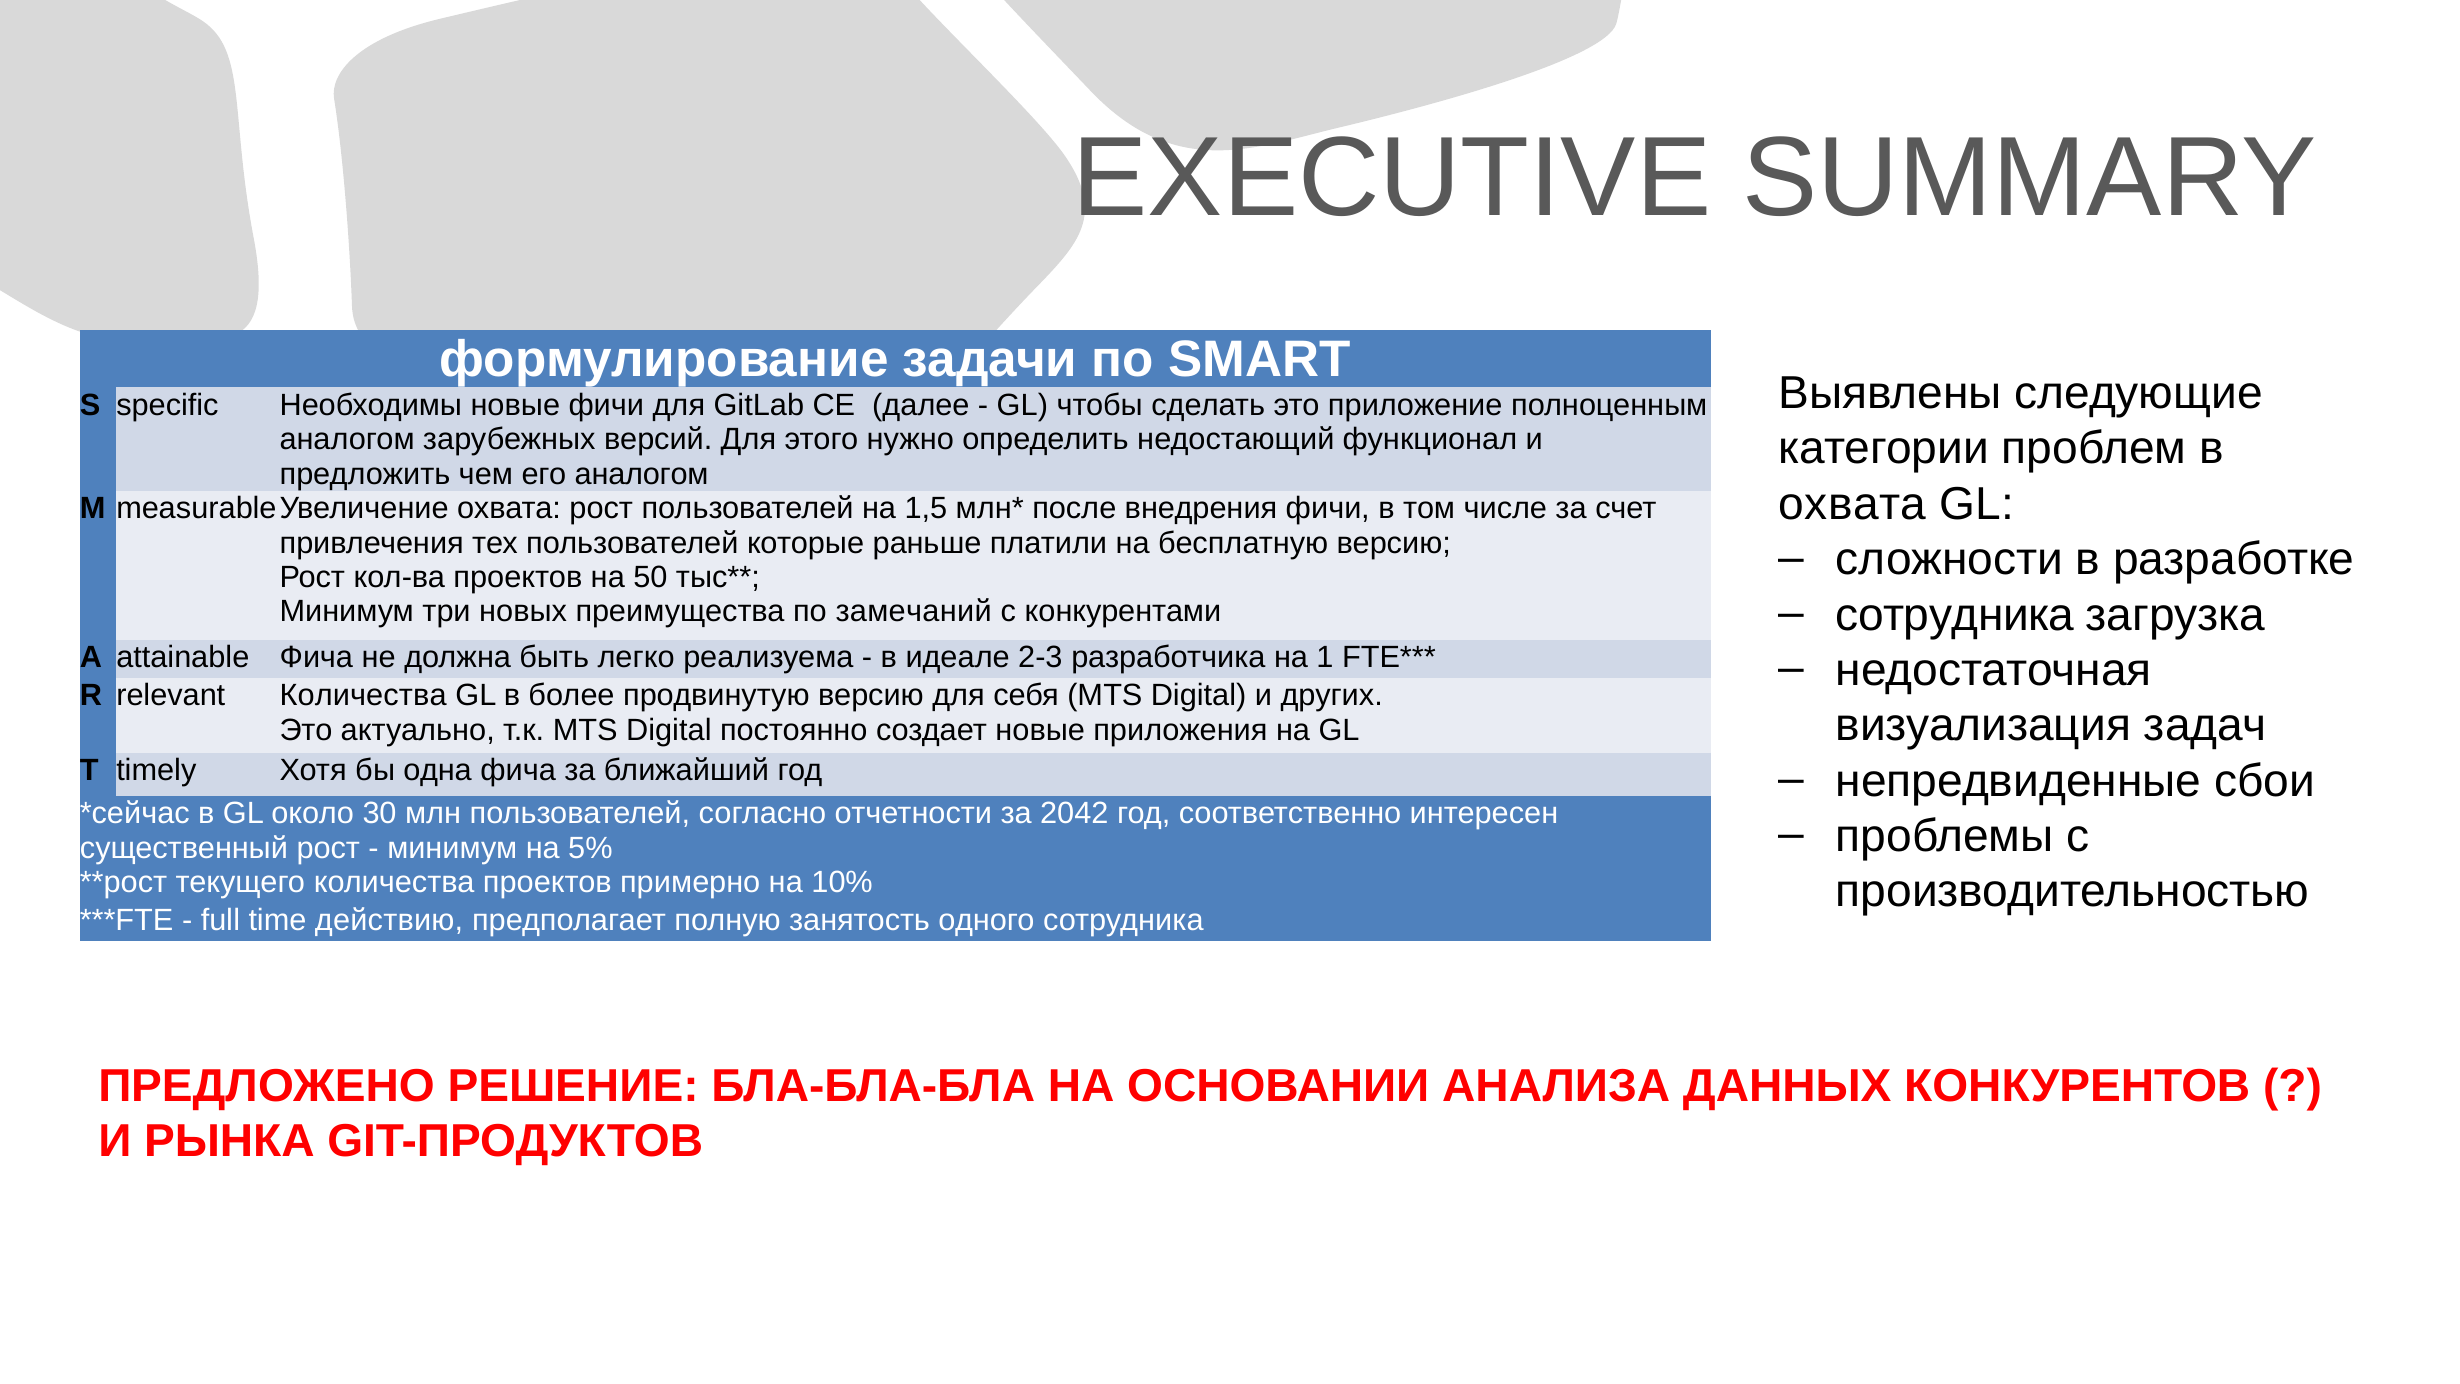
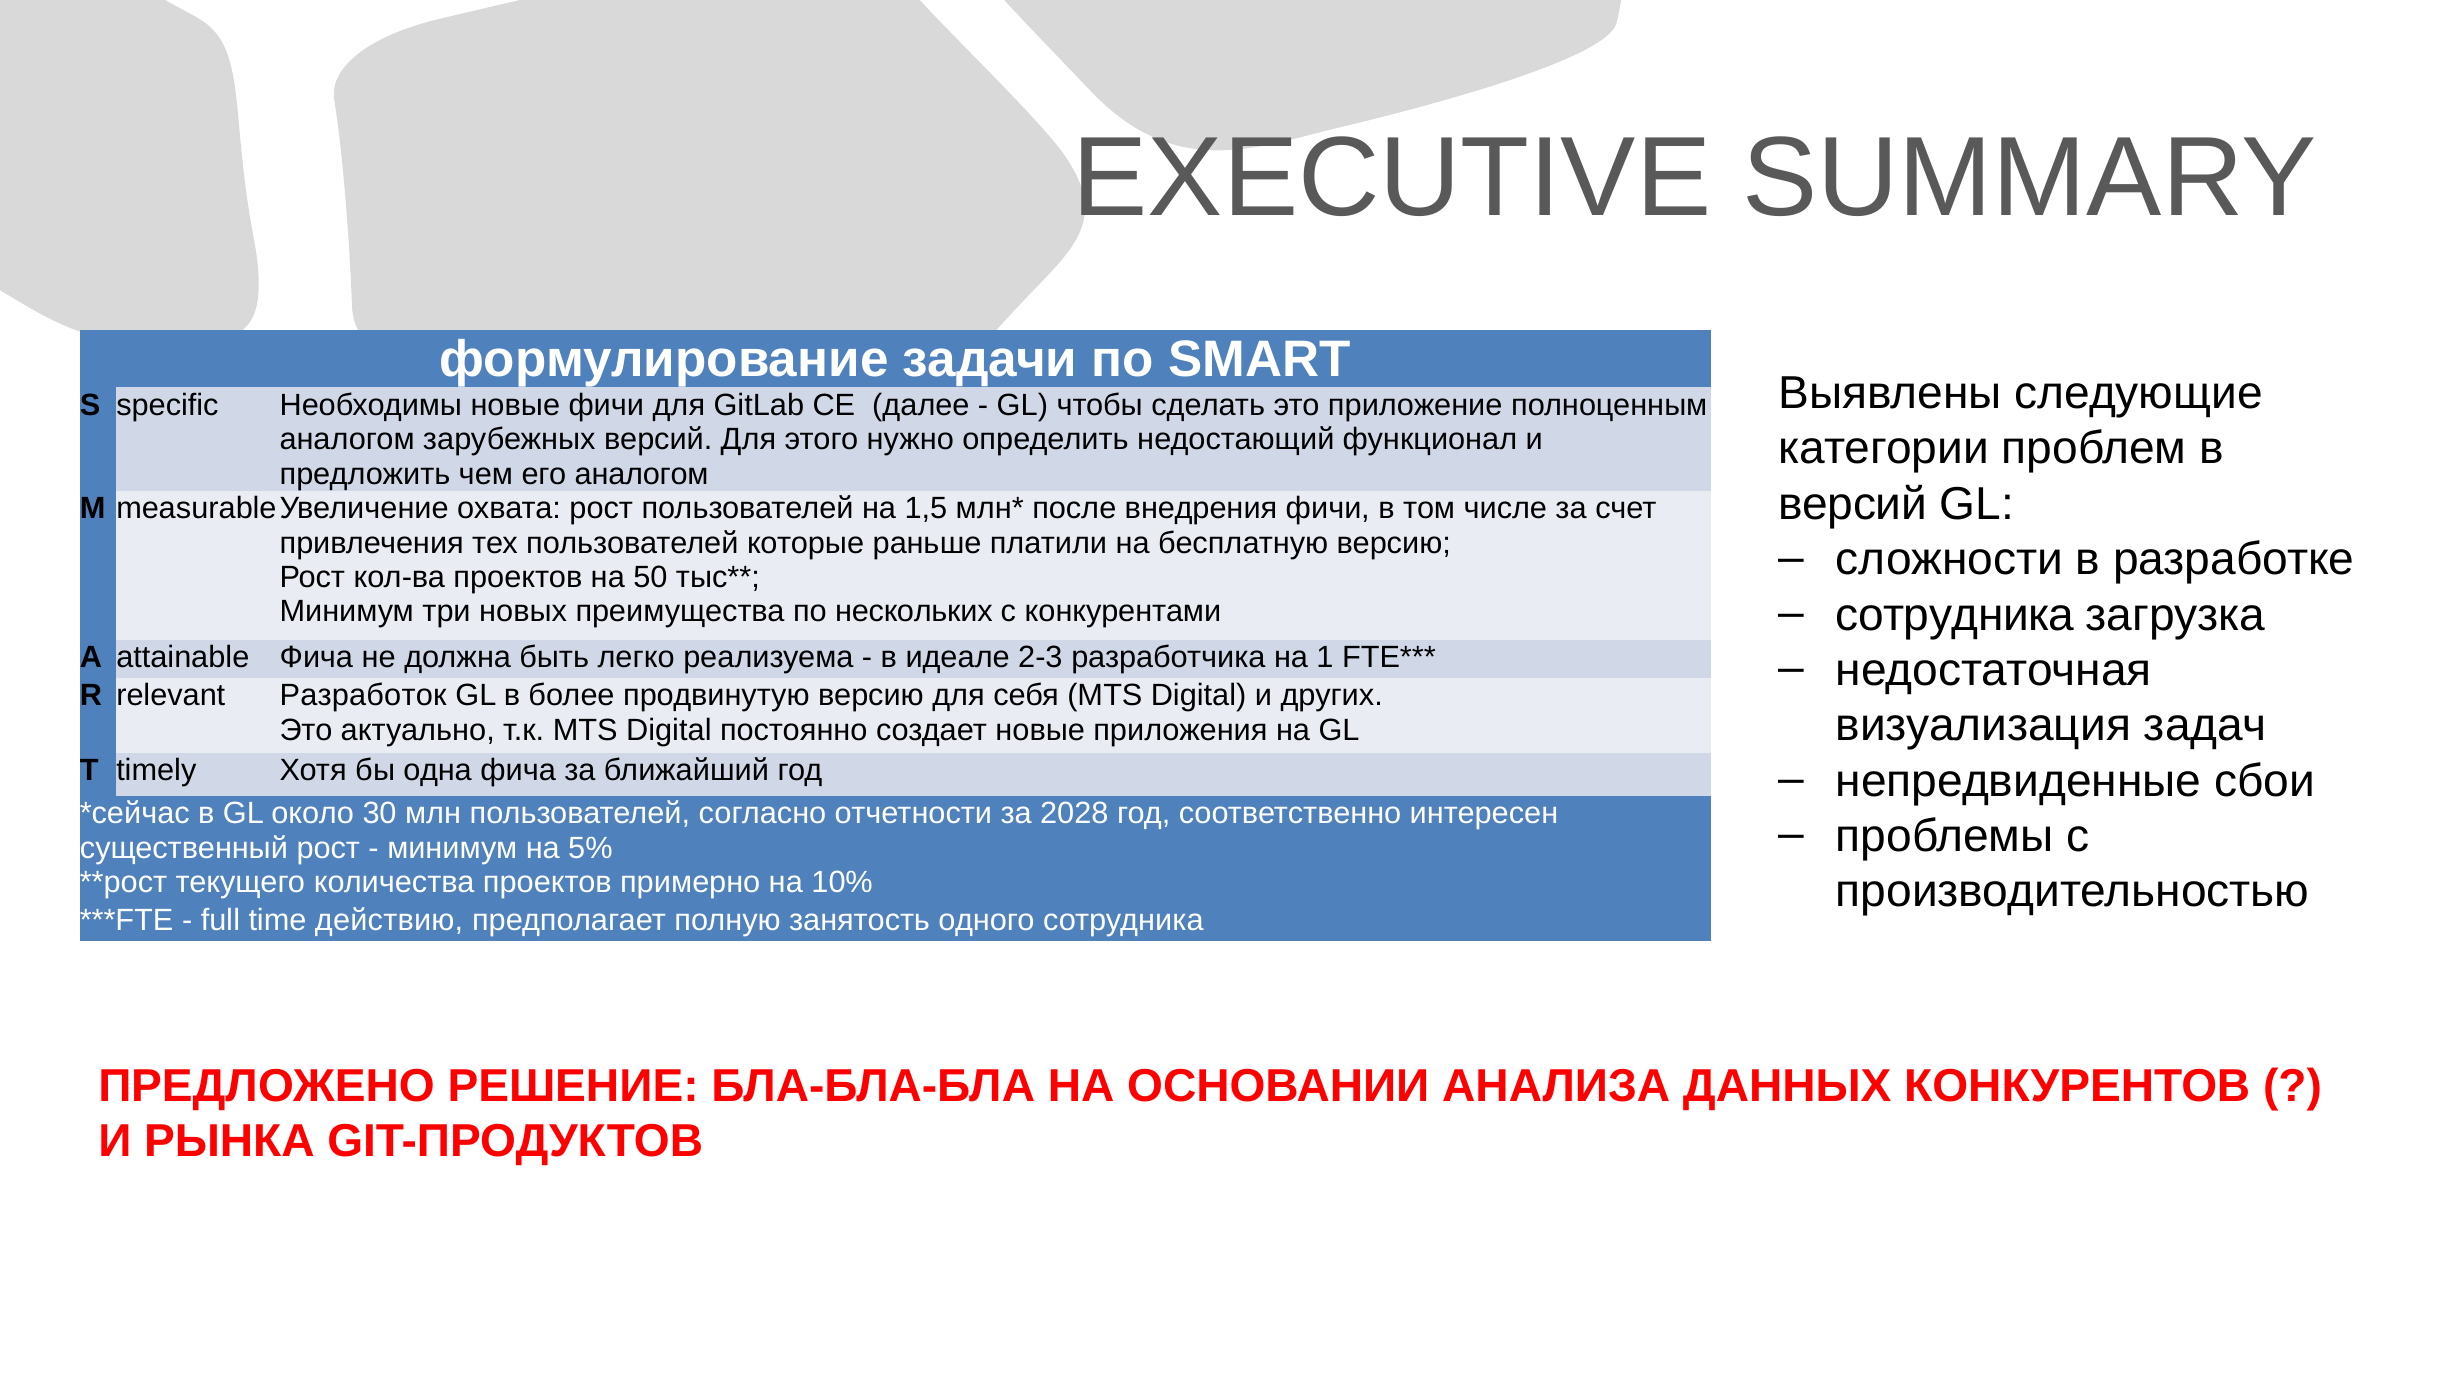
охвата at (1852, 504): охвата -> версий
замечаний: замечаний -> нескольких
relevant Количества: Количества -> Разработок
2042: 2042 -> 2028
